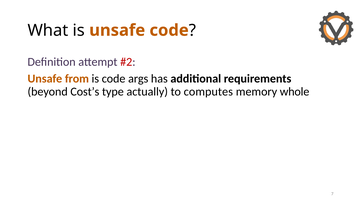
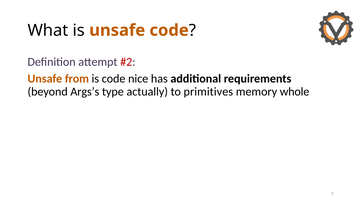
args: args -> nice
Cost’s: Cost’s -> Args’s
computes: computes -> primitives
